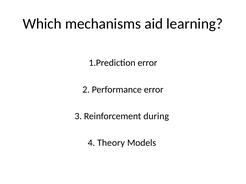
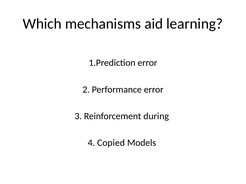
Theory: Theory -> Copied
